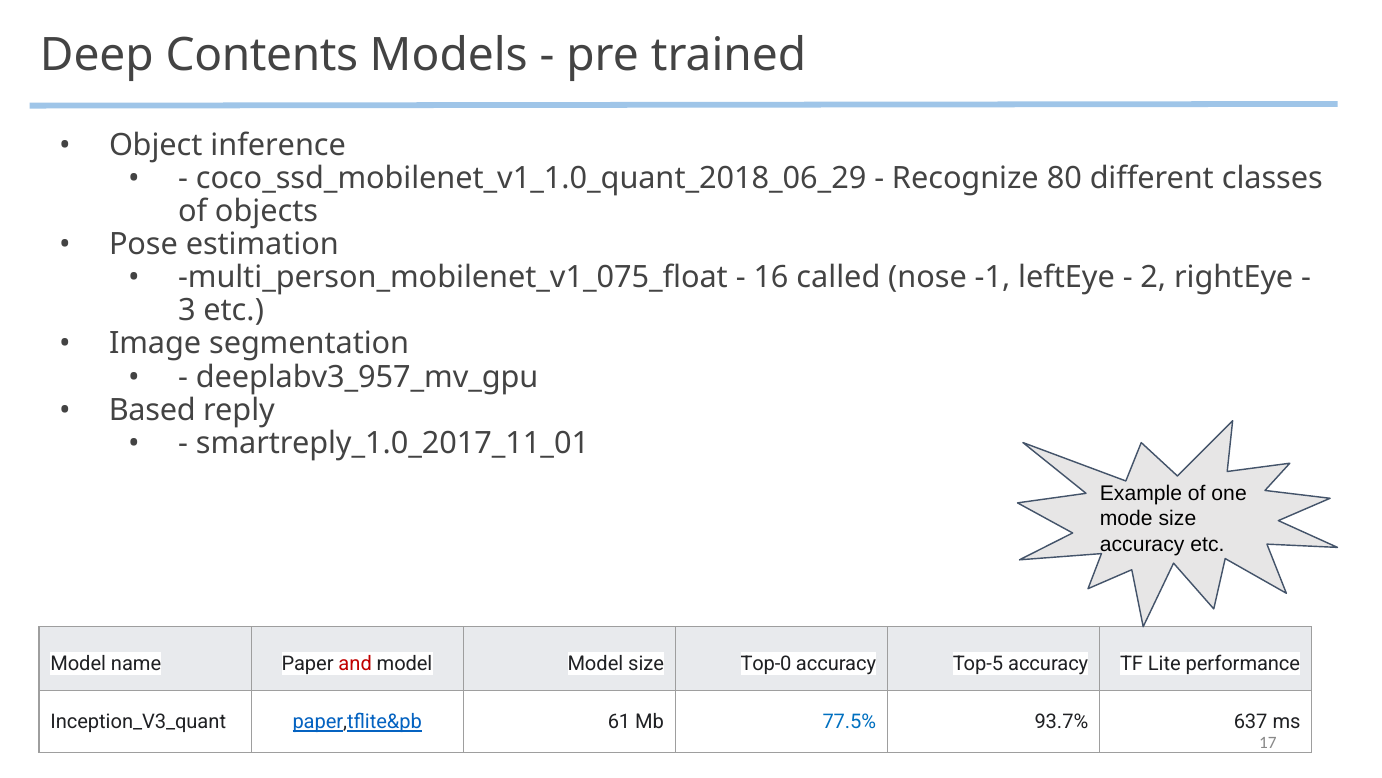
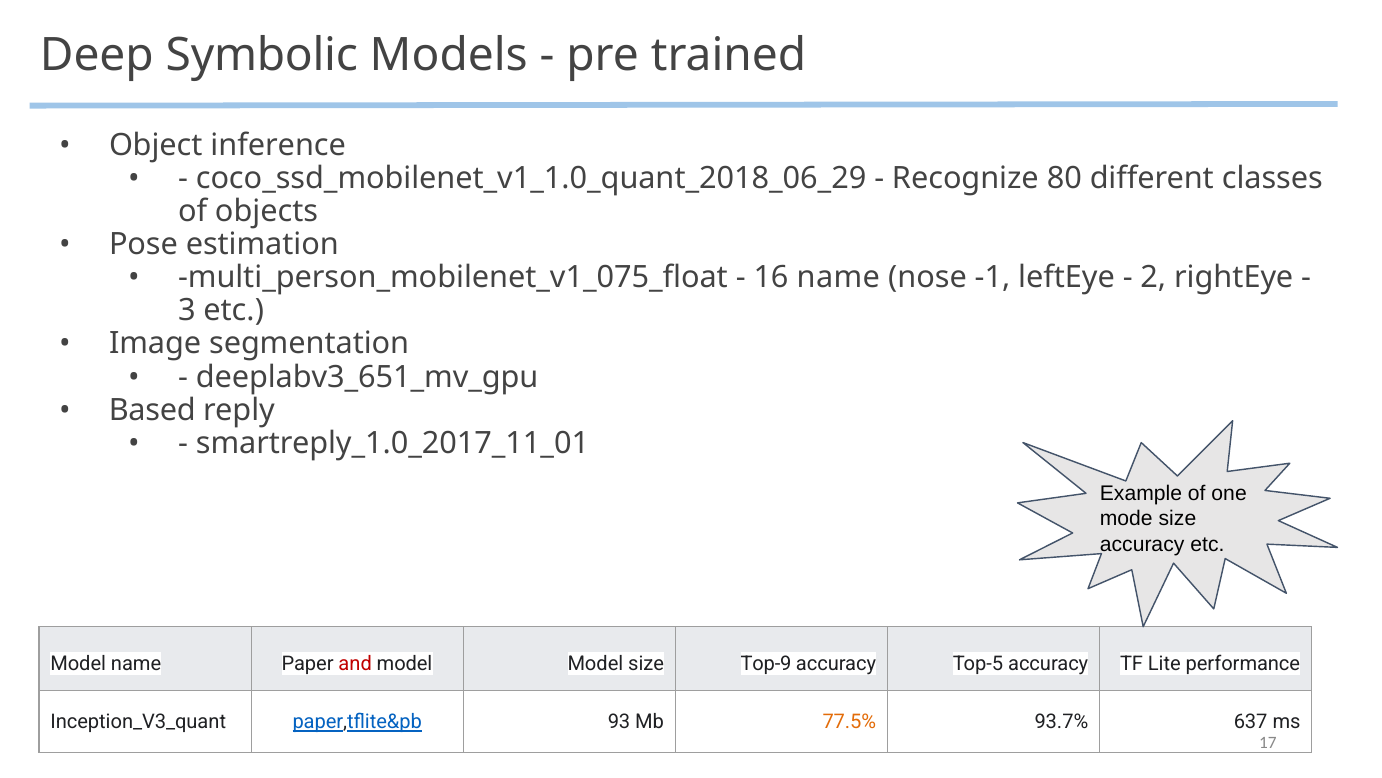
Contents: Contents -> Symbolic
16 called: called -> name
deeplabv3_957_mv_gpu: deeplabv3_957_mv_gpu -> deeplabv3_651_mv_gpu
Top-0: Top-0 -> Top-9
61: 61 -> 93
77.5% colour: blue -> orange
